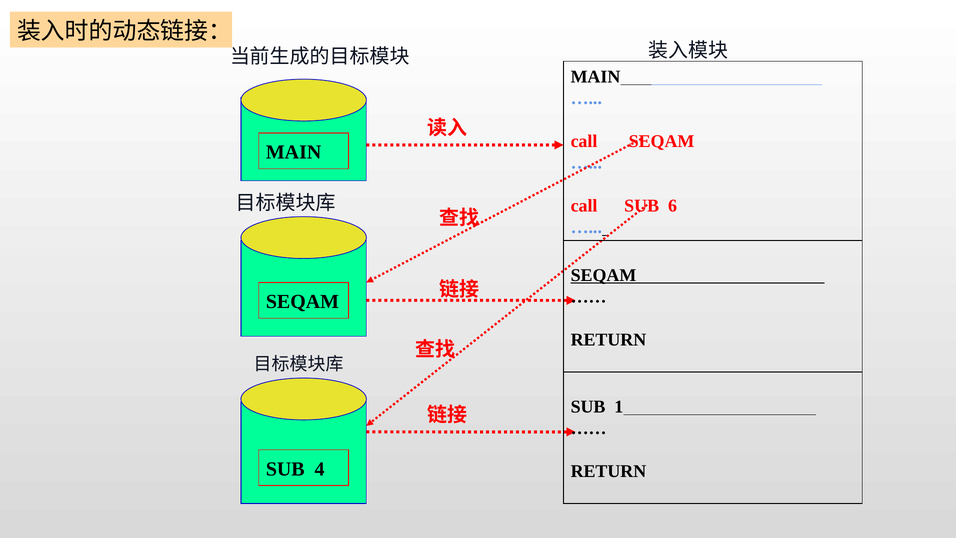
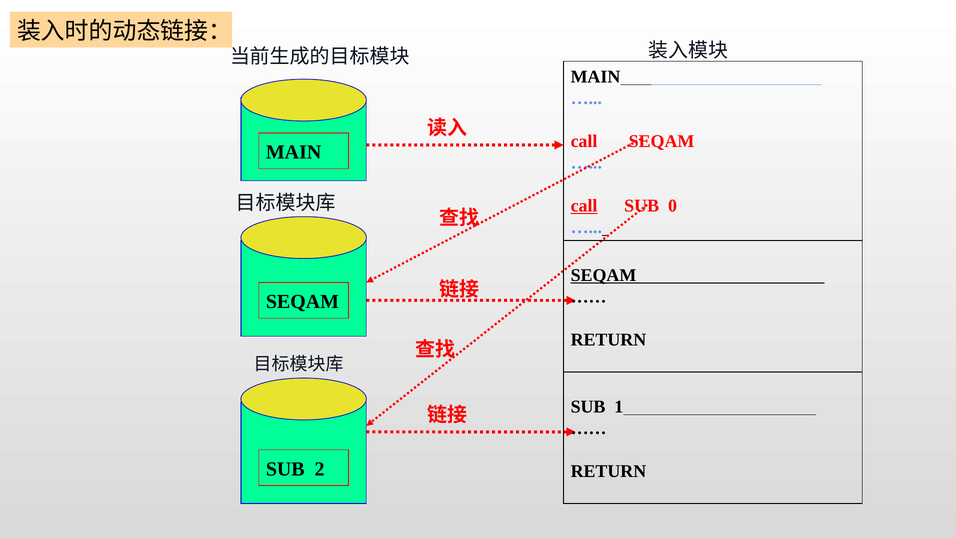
call at (584, 206) underline: none -> present
6: 6 -> 0
4: 4 -> 2
